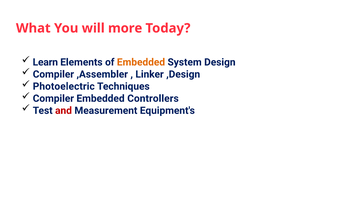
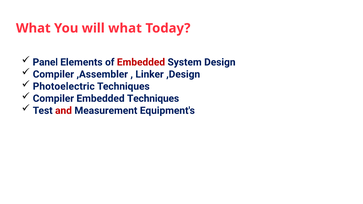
will more: more -> what
Learn: Learn -> Panel
Embedded at (141, 62) colour: orange -> red
Embedded Controllers: Controllers -> Techniques
